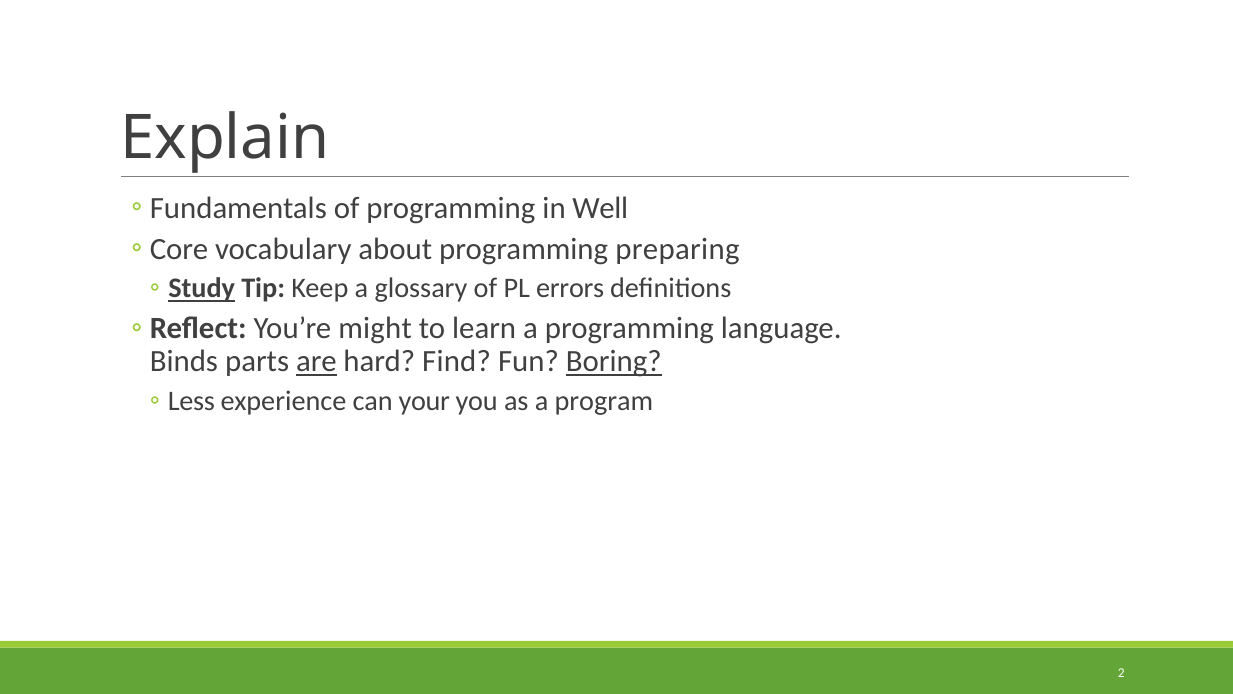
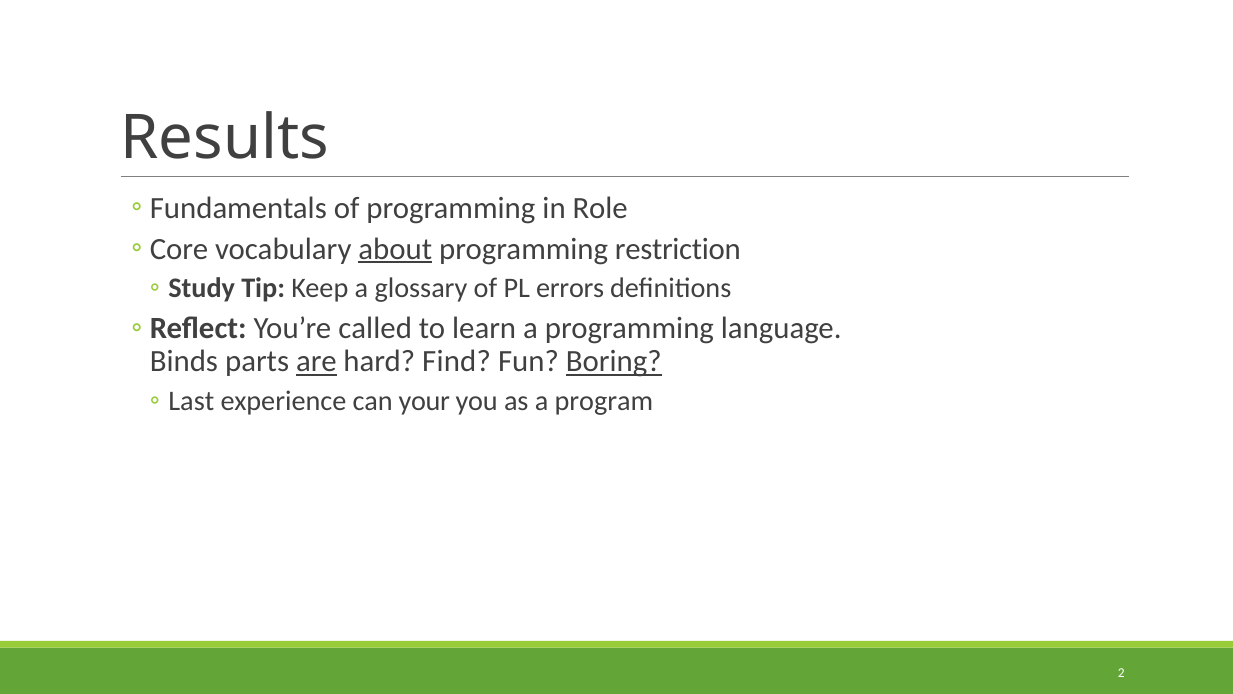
Explain: Explain -> Results
Well: Well -> Role
about underline: none -> present
preparing: preparing -> restriction
Study underline: present -> none
might: might -> called
Less: Less -> Last
